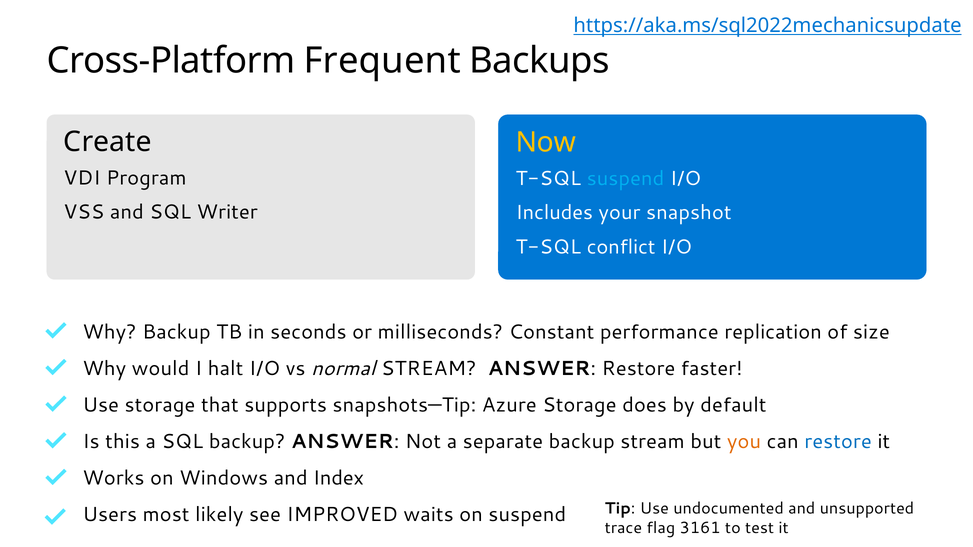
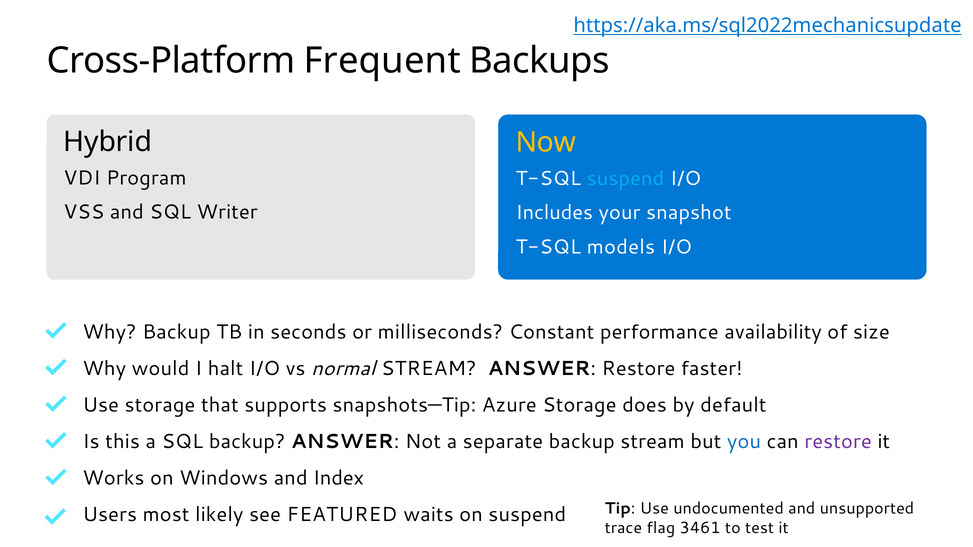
Create: Create -> Hybrid
conflict: conflict -> models
replication: replication -> availability
you colour: orange -> blue
restore at (838, 442) colour: blue -> purple
IMPROVED: IMPROVED -> FEATURED
3161: 3161 -> 3461
